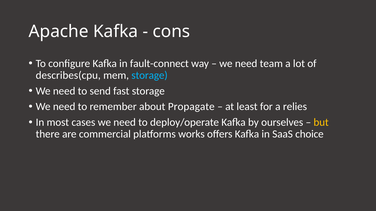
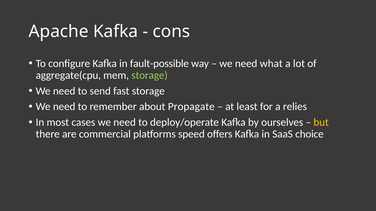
fault-connect: fault-connect -> fault-possible
team: team -> what
describes(cpu: describes(cpu -> aggregate(cpu
storage at (150, 75) colour: light blue -> light green
works: works -> speed
